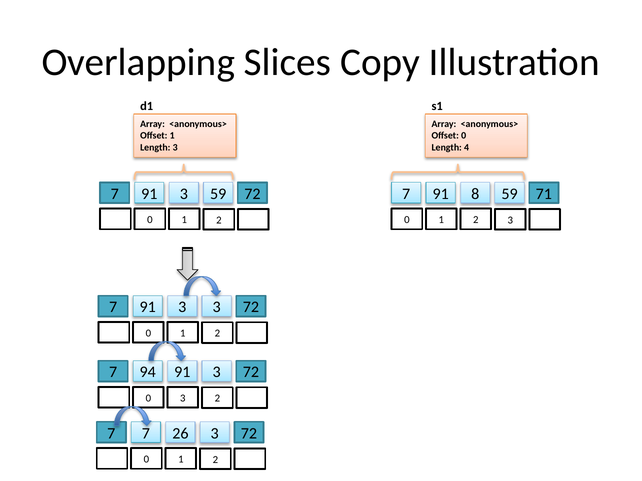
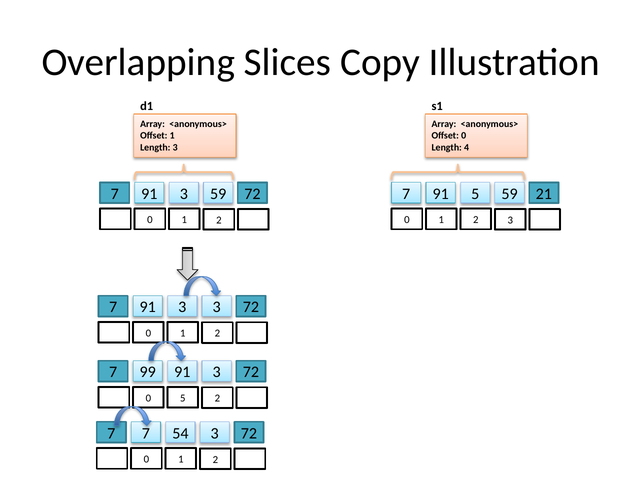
91 8: 8 -> 5
71: 71 -> 21
94: 94 -> 99
0 3: 3 -> 5
26: 26 -> 54
